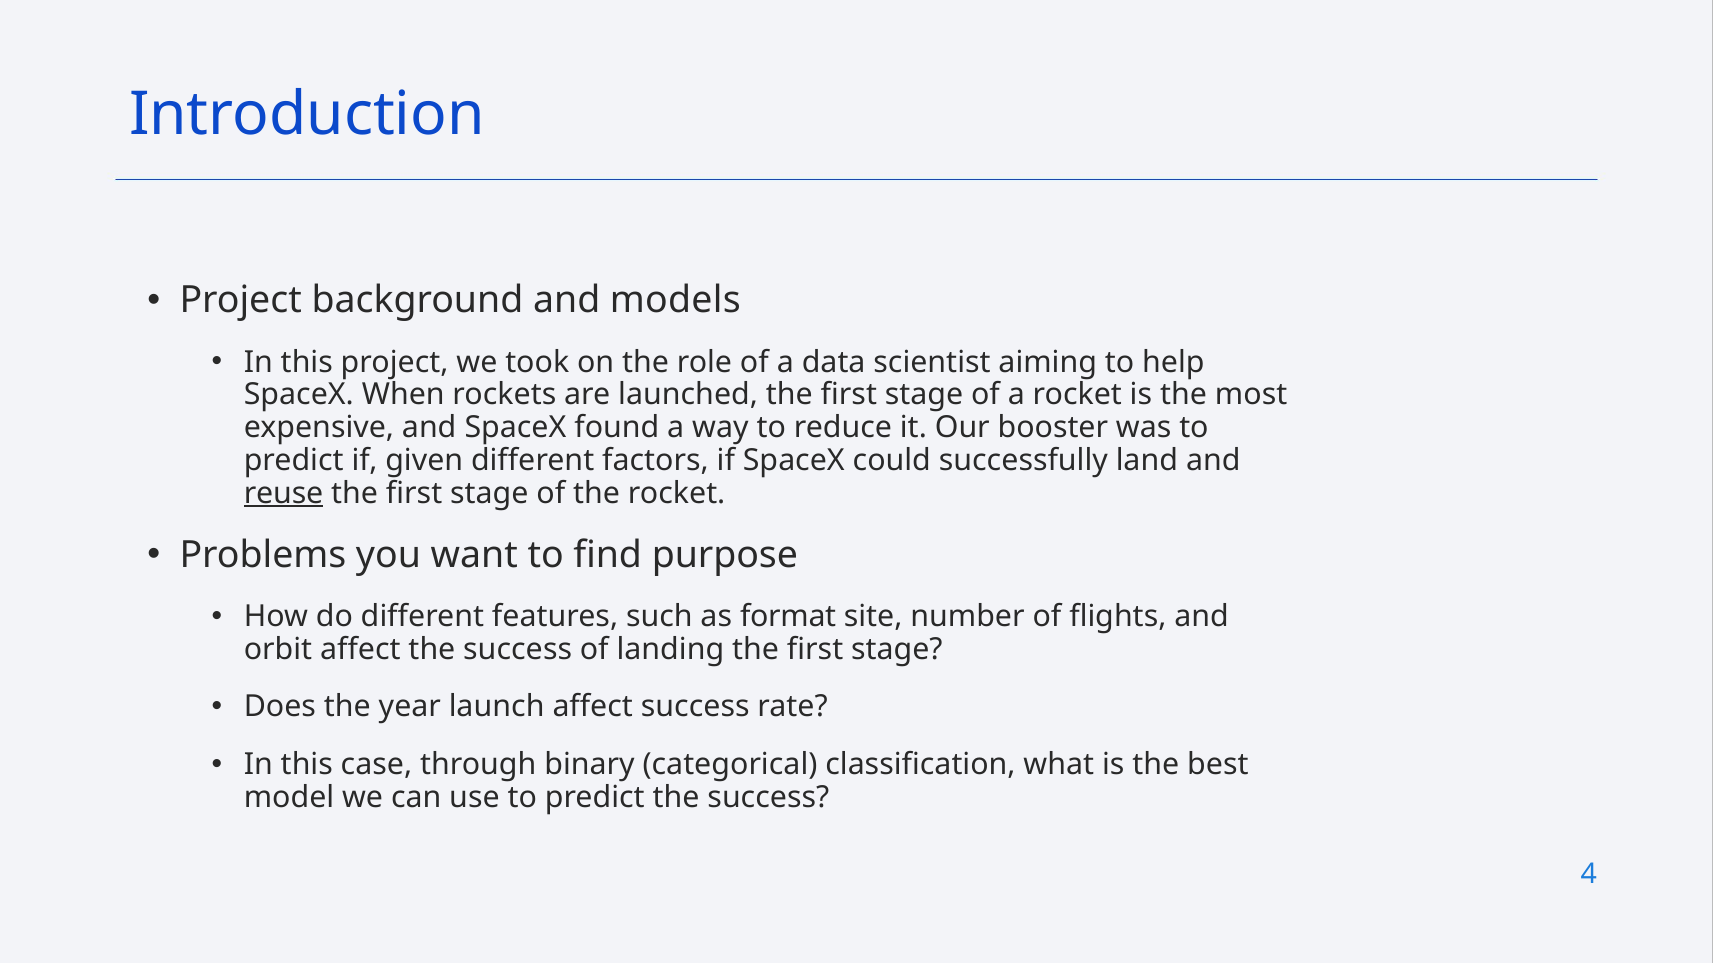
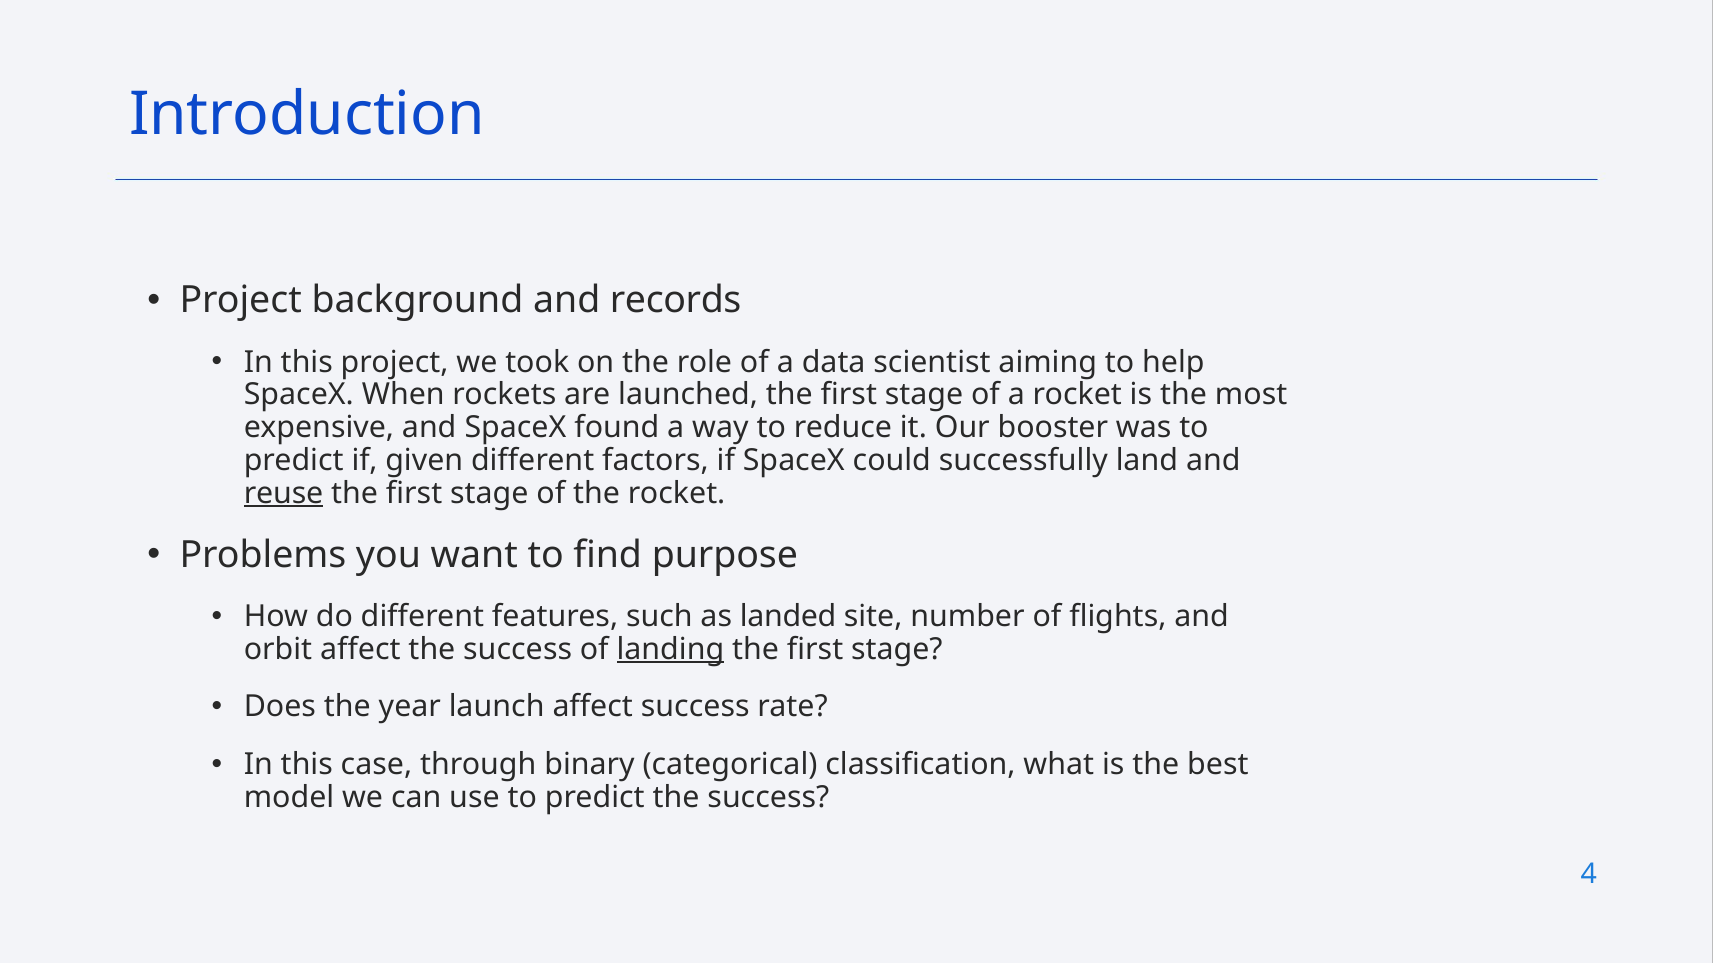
models: models -> records
format: format -> landed
landing underline: none -> present
